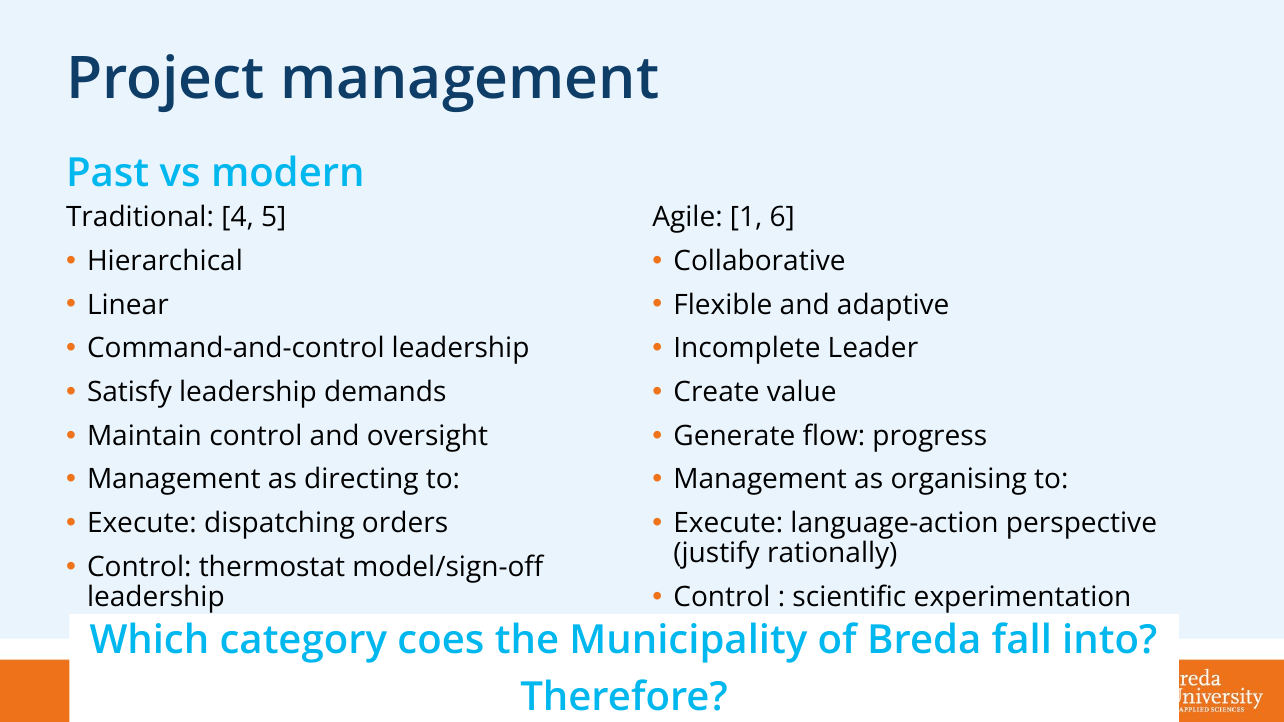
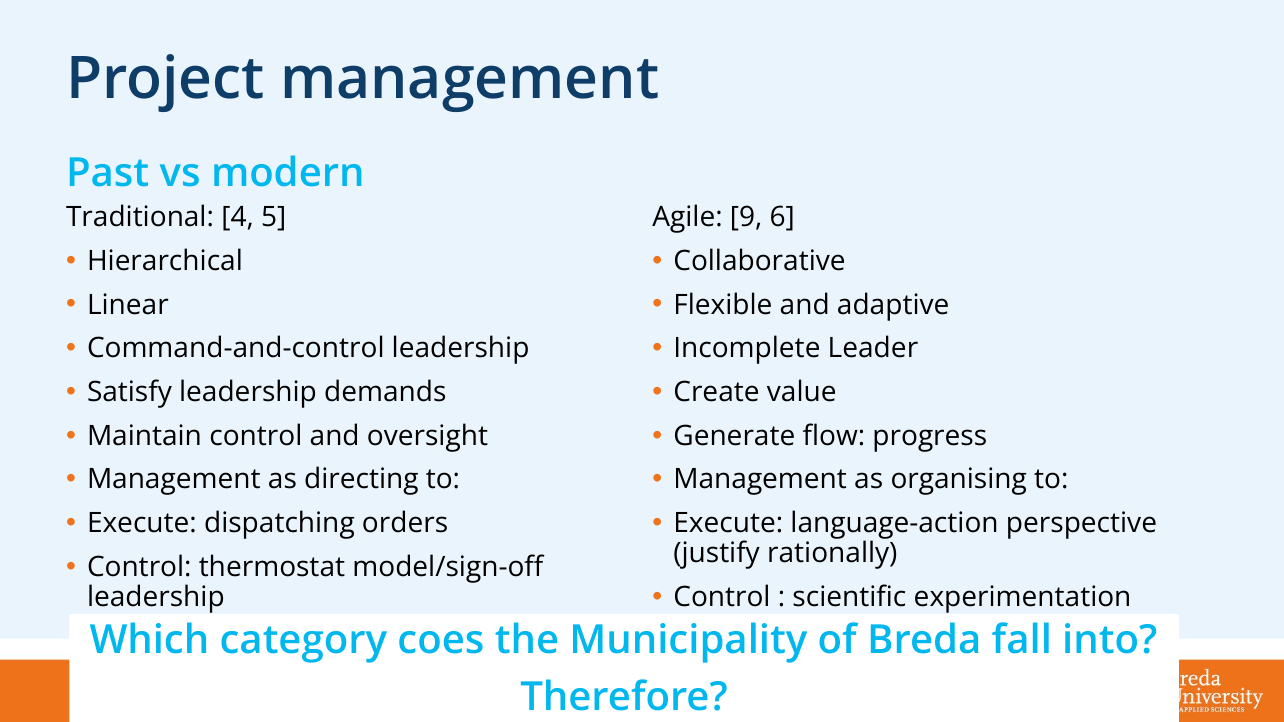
1: 1 -> 9
